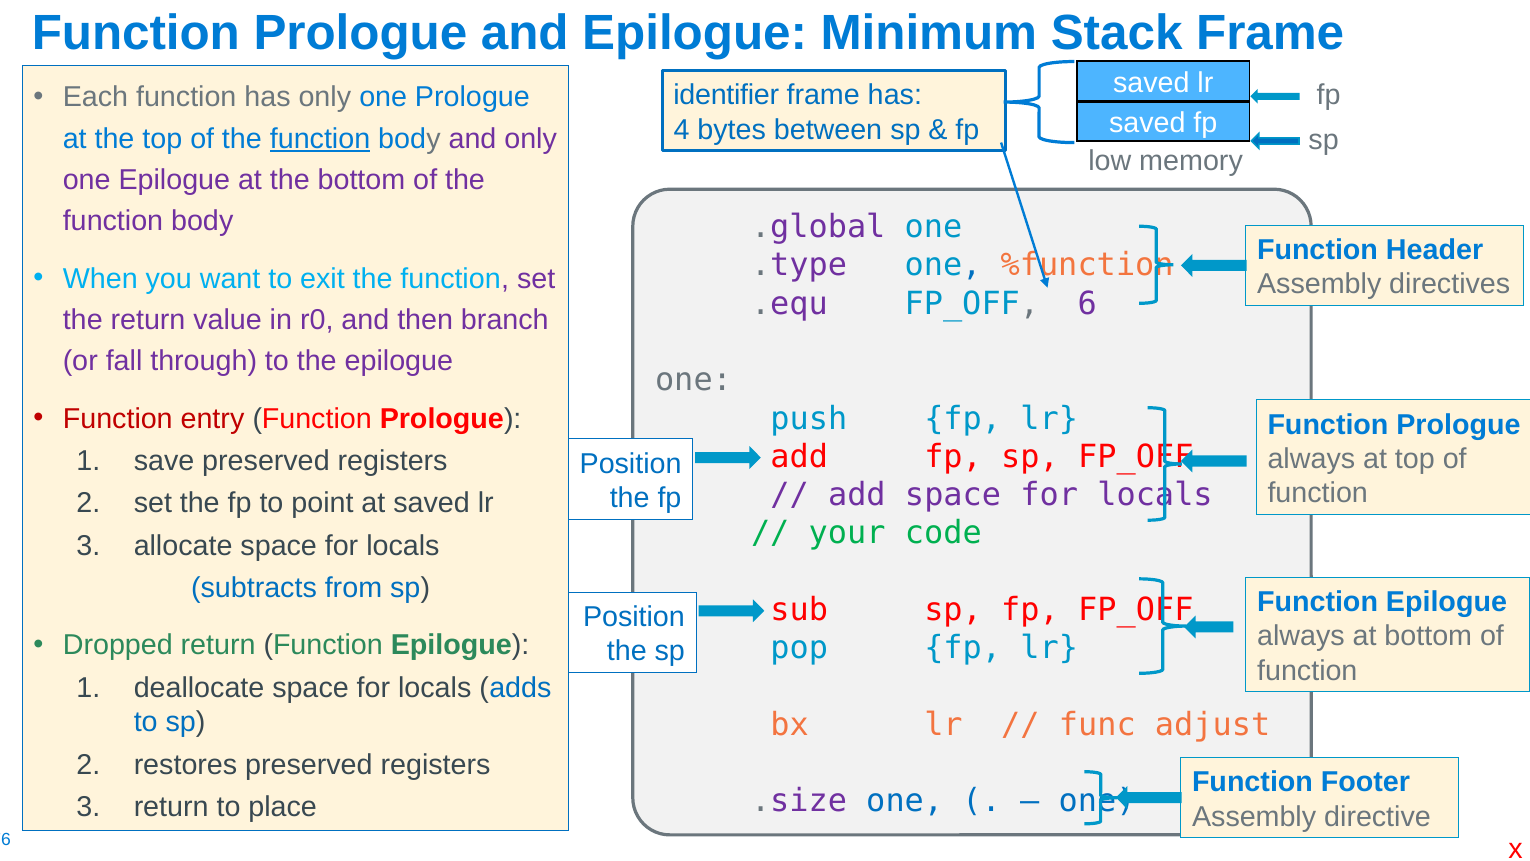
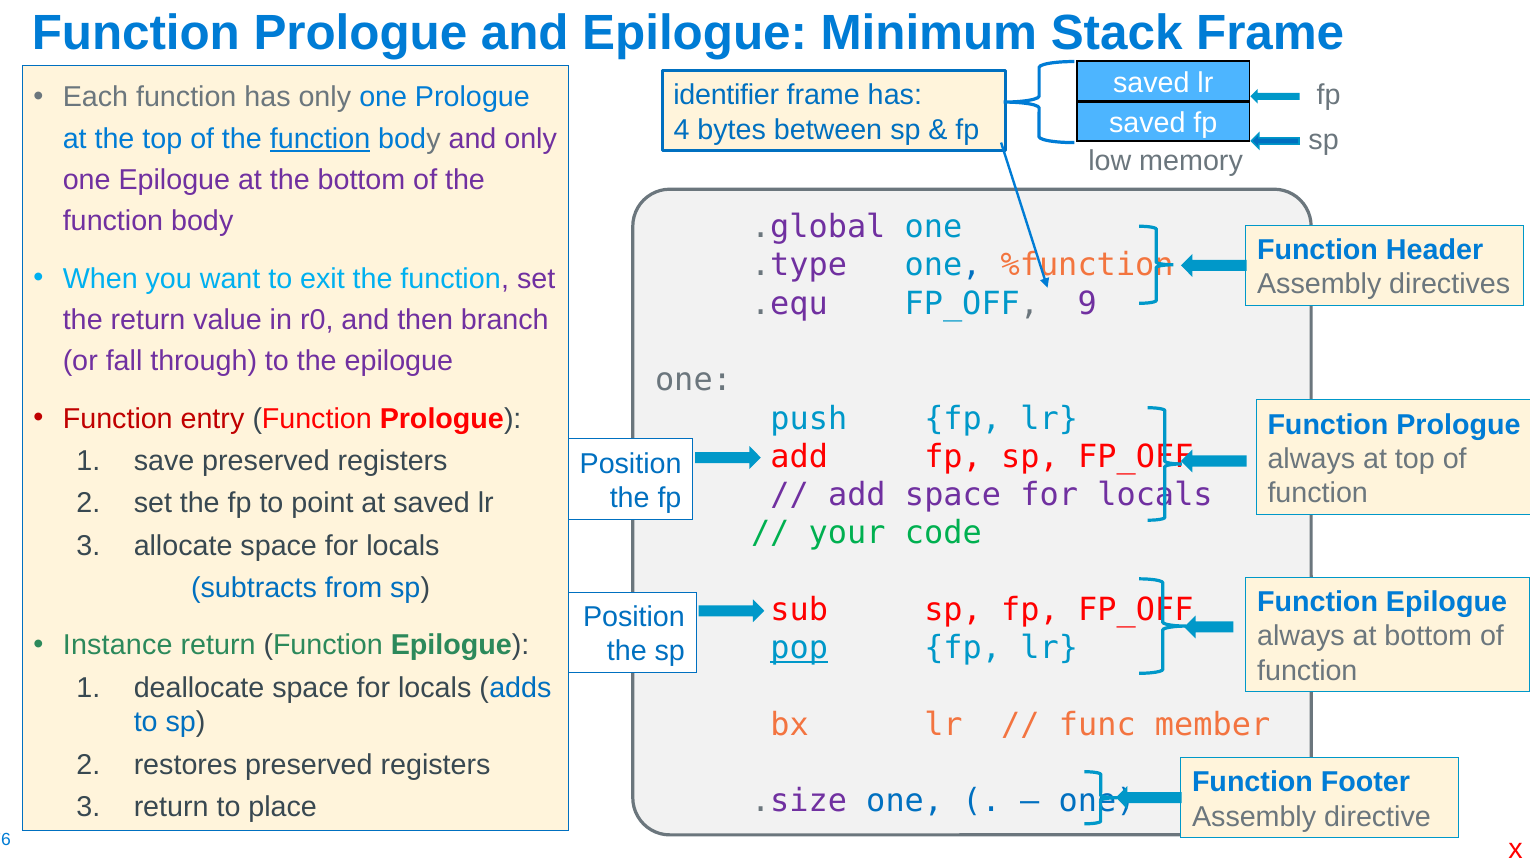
6: 6 -> 9
Dropped: Dropped -> Instance
pop underline: none -> present
adjust: adjust -> member
